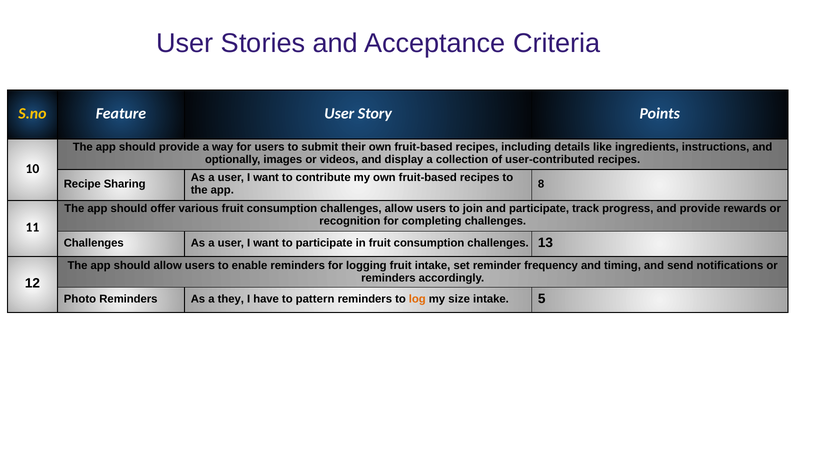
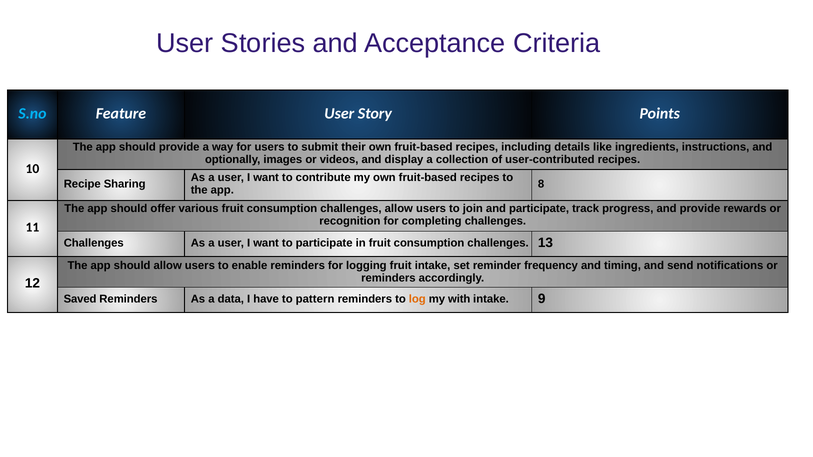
S.no colour: yellow -> light blue
Photo: Photo -> Saved
they: they -> data
size: size -> with
5: 5 -> 9
